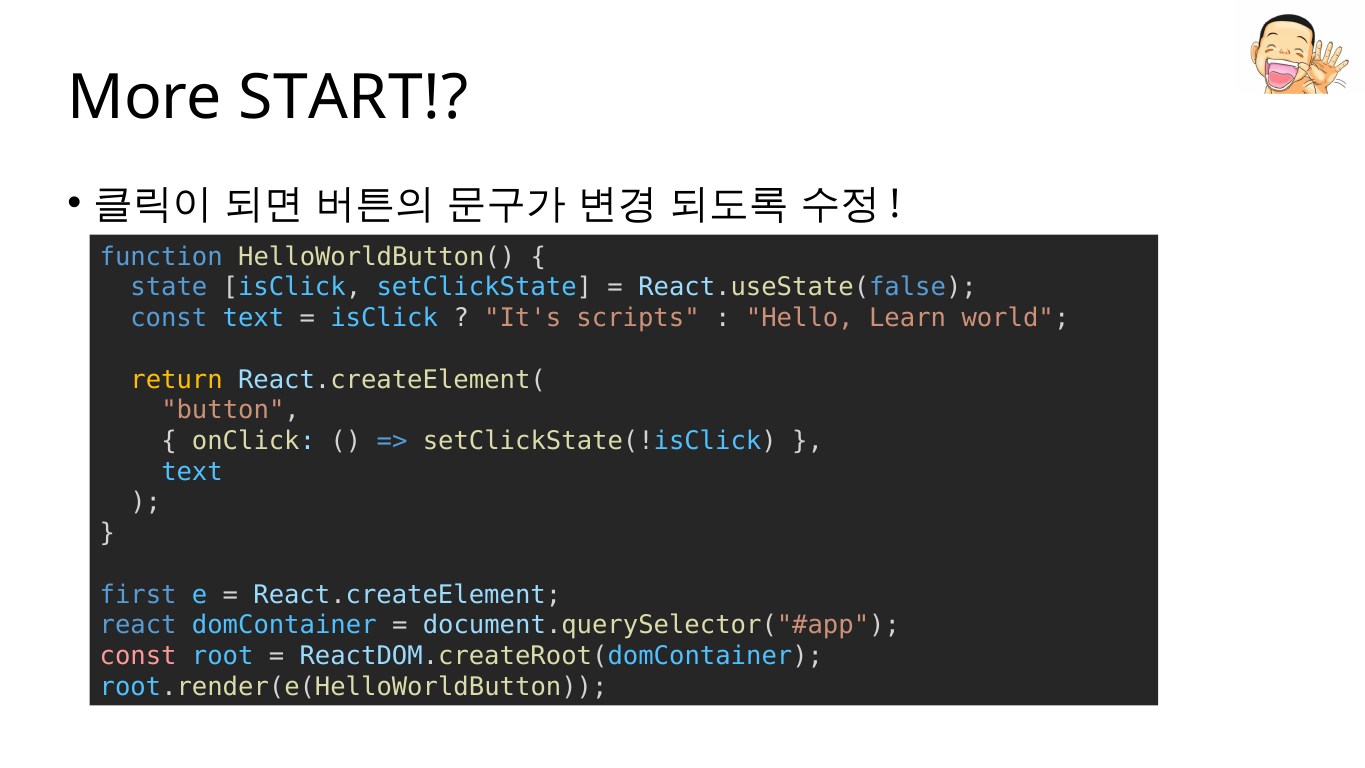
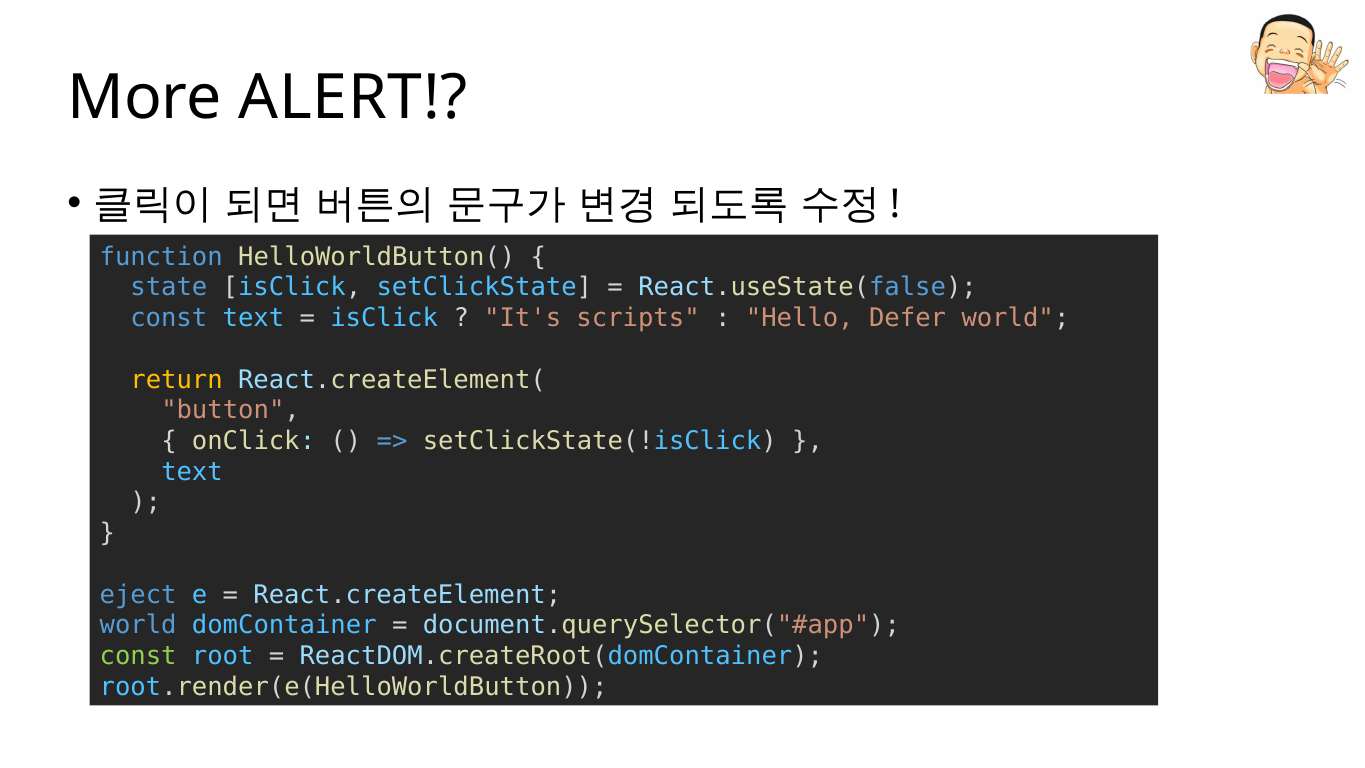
START: START -> ALERT
Learn: Learn -> Defer
first: first -> eject
react at (138, 625): react -> world
const at (138, 656) colour: pink -> light green
